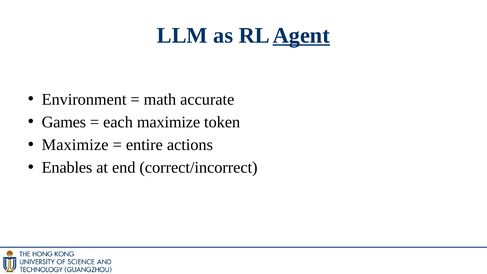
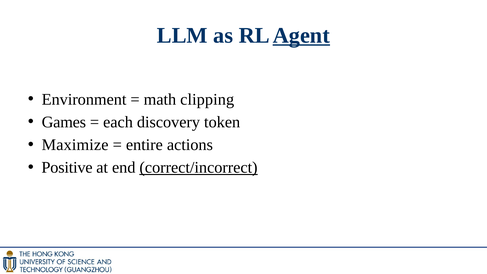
accurate: accurate -> clipping
each maximize: maximize -> discovery
Enables: Enables -> Positive
correct/incorrect underline: none -> present
